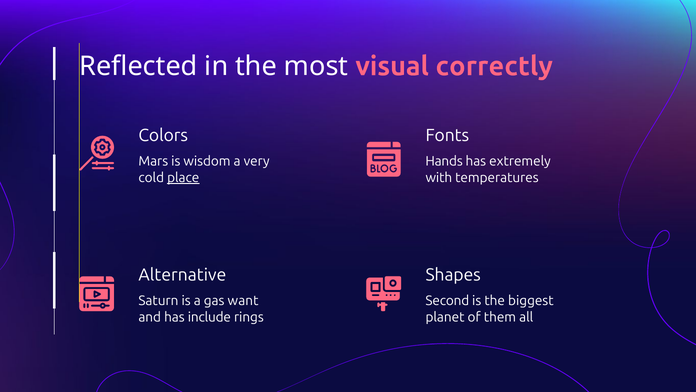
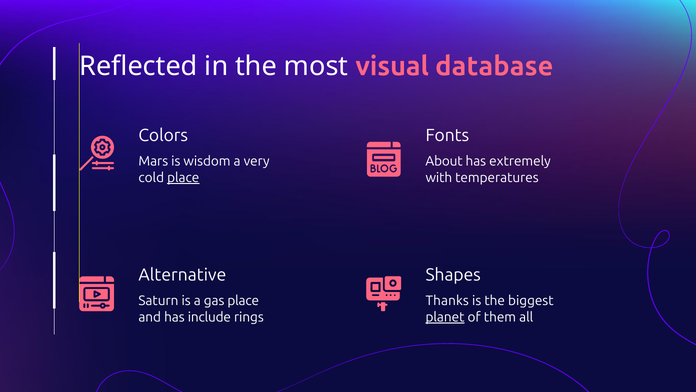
correctly: correctly -> database
Hands: Hands -> About
gas want: want -> place
Second: Second -> Thanks
planet underline: none -> present
